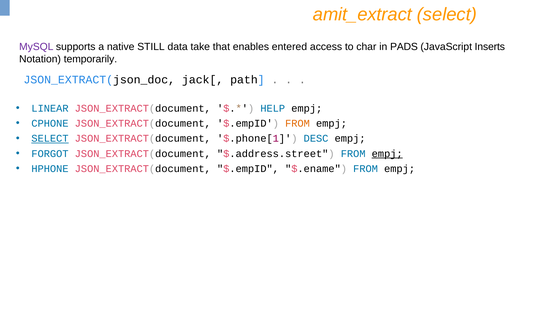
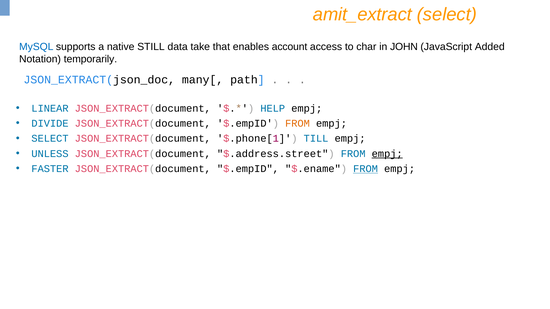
MySQL colour: purple -> blue
entered: entered -> account
PADS: PADS -> JOHN
Inserts: Inserts -> Added
jack[: jack[ -> many[
CPHONE: CPHONE -> DIVIDE
SELECT at (50, 139) underline: present -> none
DESC: DESC -> TILL
FORGOT: FORGOT -> UNLESS
HPHONE: HPHONE -> FASTER
FROM at (366, 169) underline: none -> present
